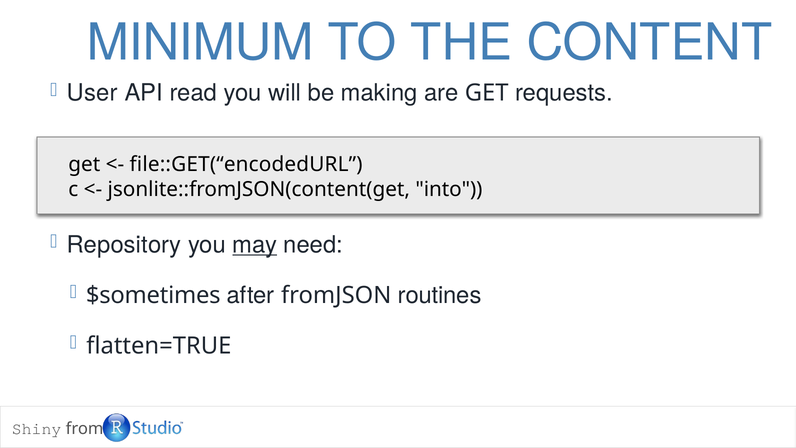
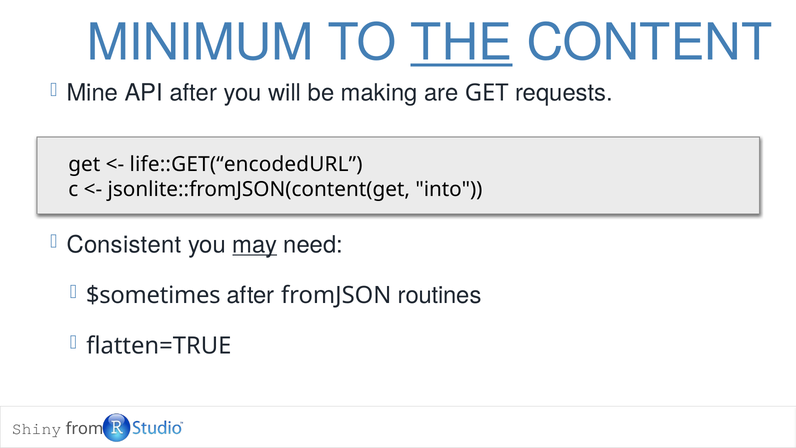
THE underline: none -> present
User: User -> Mine
API read: read -> after
file::GET(“encodedURL: file::GET(“encodedURL -> life::GET(“encodedURL
Repository: Repository -> Consistent
